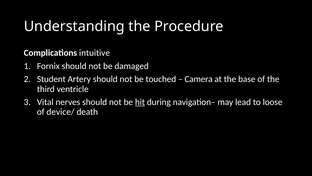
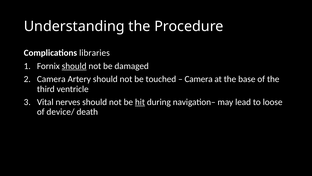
intuitive: intuitive -> libraries
should at (74, 66) underline: none -> present
Student at (51, 79): Student -> Camera
